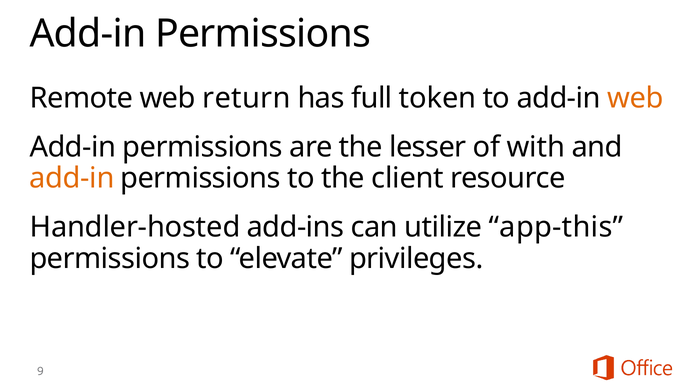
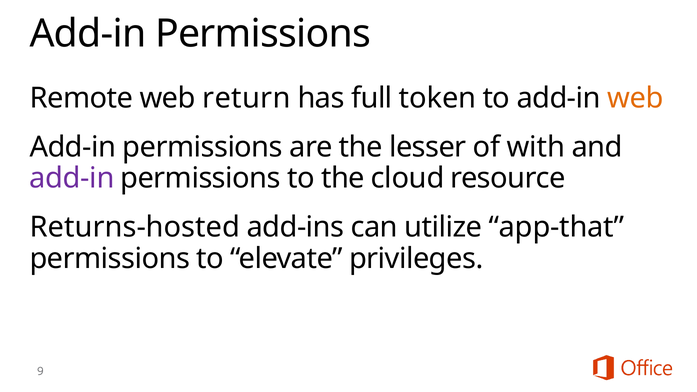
add-in at (72, 178) colour: orange -> purple
client: client -> cloud
Handler-hosted: Handler-hosted -> Returns-hosted
app-this: app-this -> app-that
